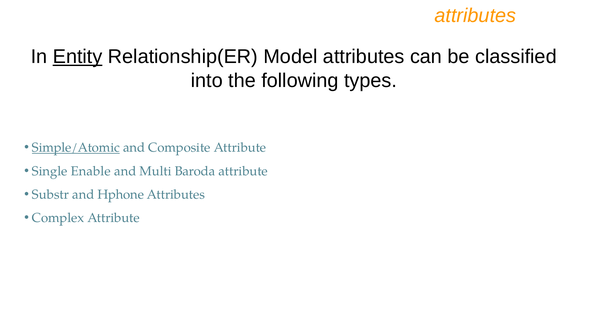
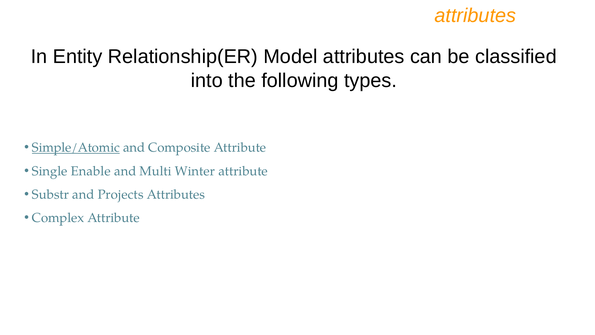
Entity underline: present -> none
Baroda: Baroda -> Winter
Hphone: Hphone -> Projects
